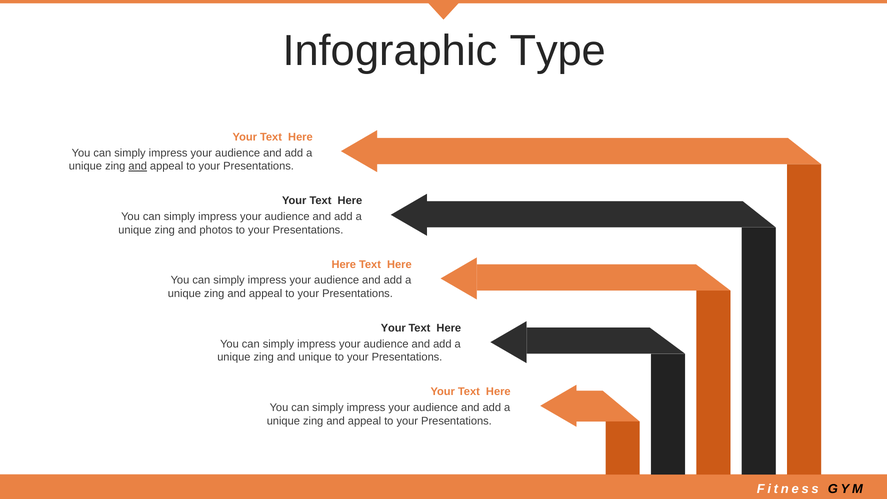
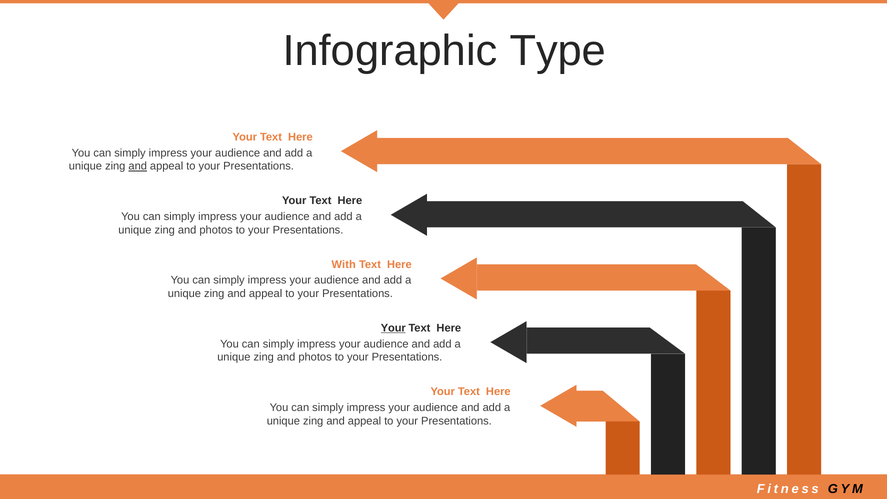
Here at (344, 264): Here -> With
Your at (393, 328) underline: none -> present
unique at (315, 357): unique -> photos
